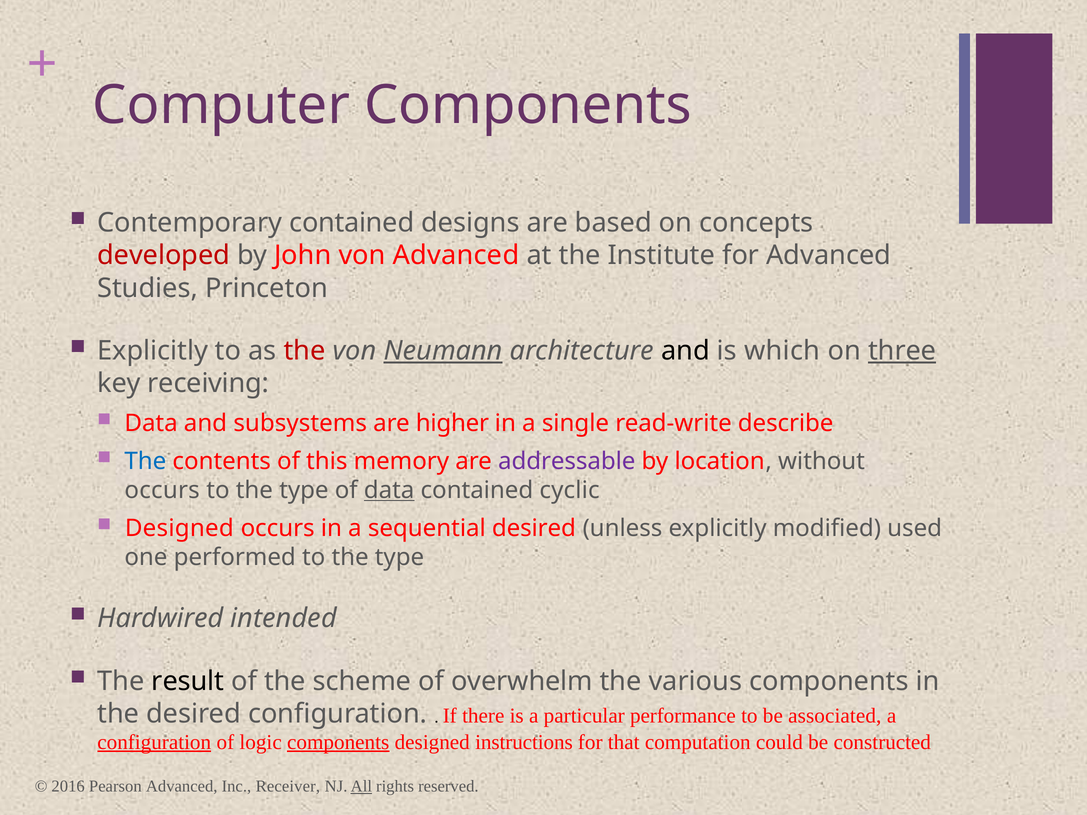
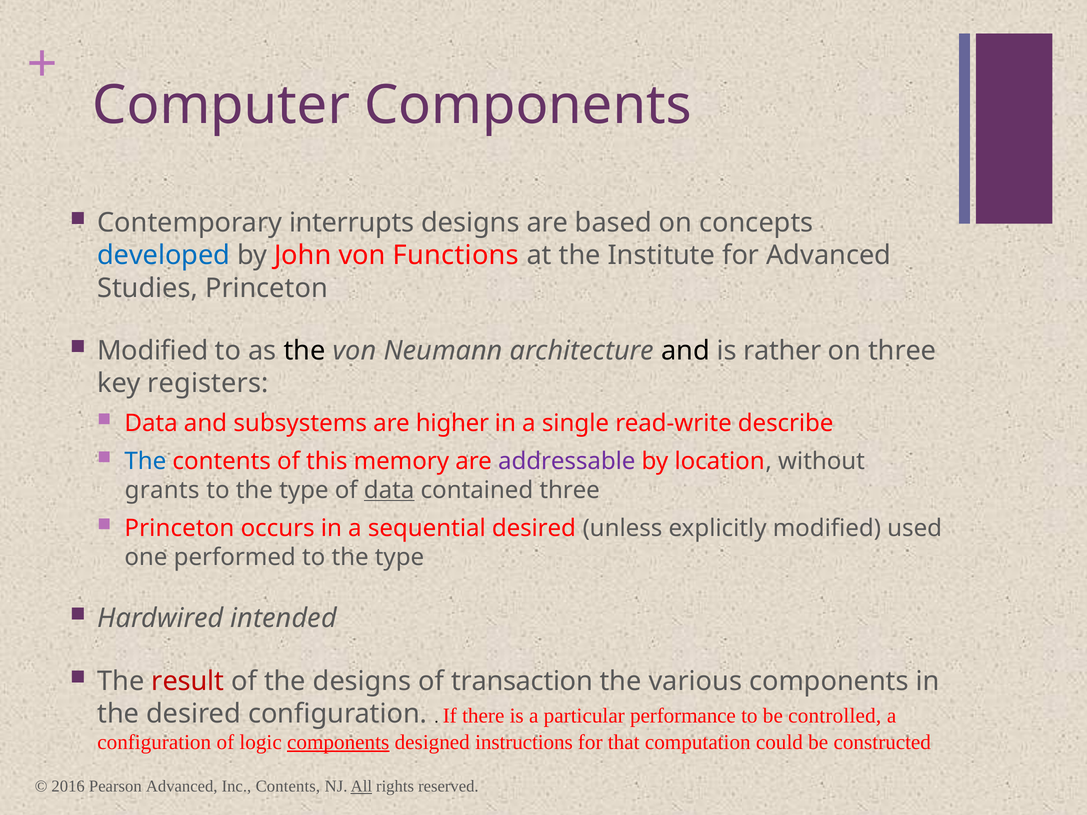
Contemporary contained: contained -> interrupts
developed colour: red -> blue
von Advanced: Advanced -> Functions
Explicitly at (153, 351): Explicitly -> Modified
the at (305, 351) colour: red -> black
Neumann underline: present -> none
which: which -> rather
three at (902, 351) underline: present -> none
receiving: receiving -> registers
occurs at (162, 490): occurs -> grants
contained cyclic: cyclic -> three
Designed at (179, 528): Designed -> Princeton
result colour: black -> red
the scheme: scheme -> designs
overwhelm: overwhelm -> transaction
associated: associated -> controlled
configuration at (154, 742) underline: present -> none
Inc Receiver: Receiver -> Contents
